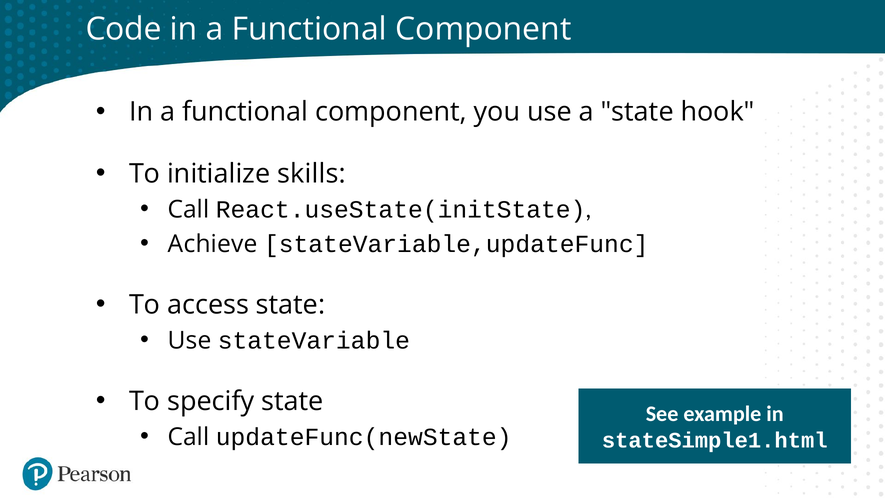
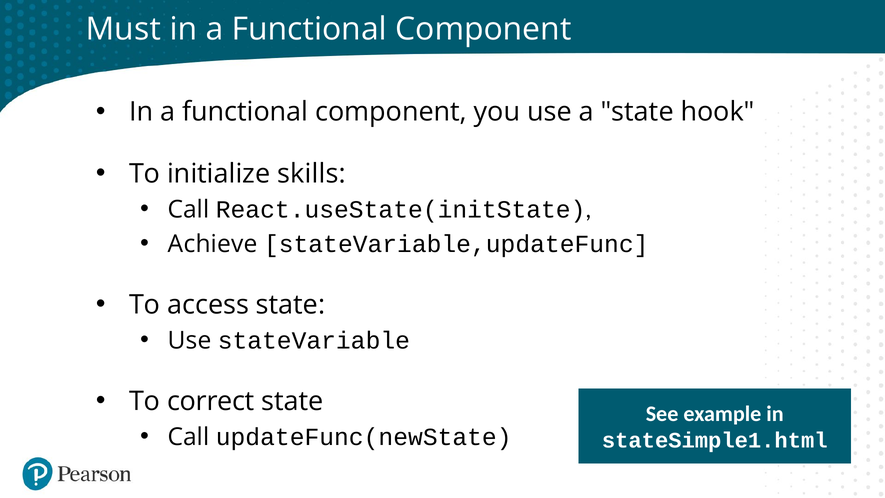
Code: Code -> Must
specify: specify -> correct
